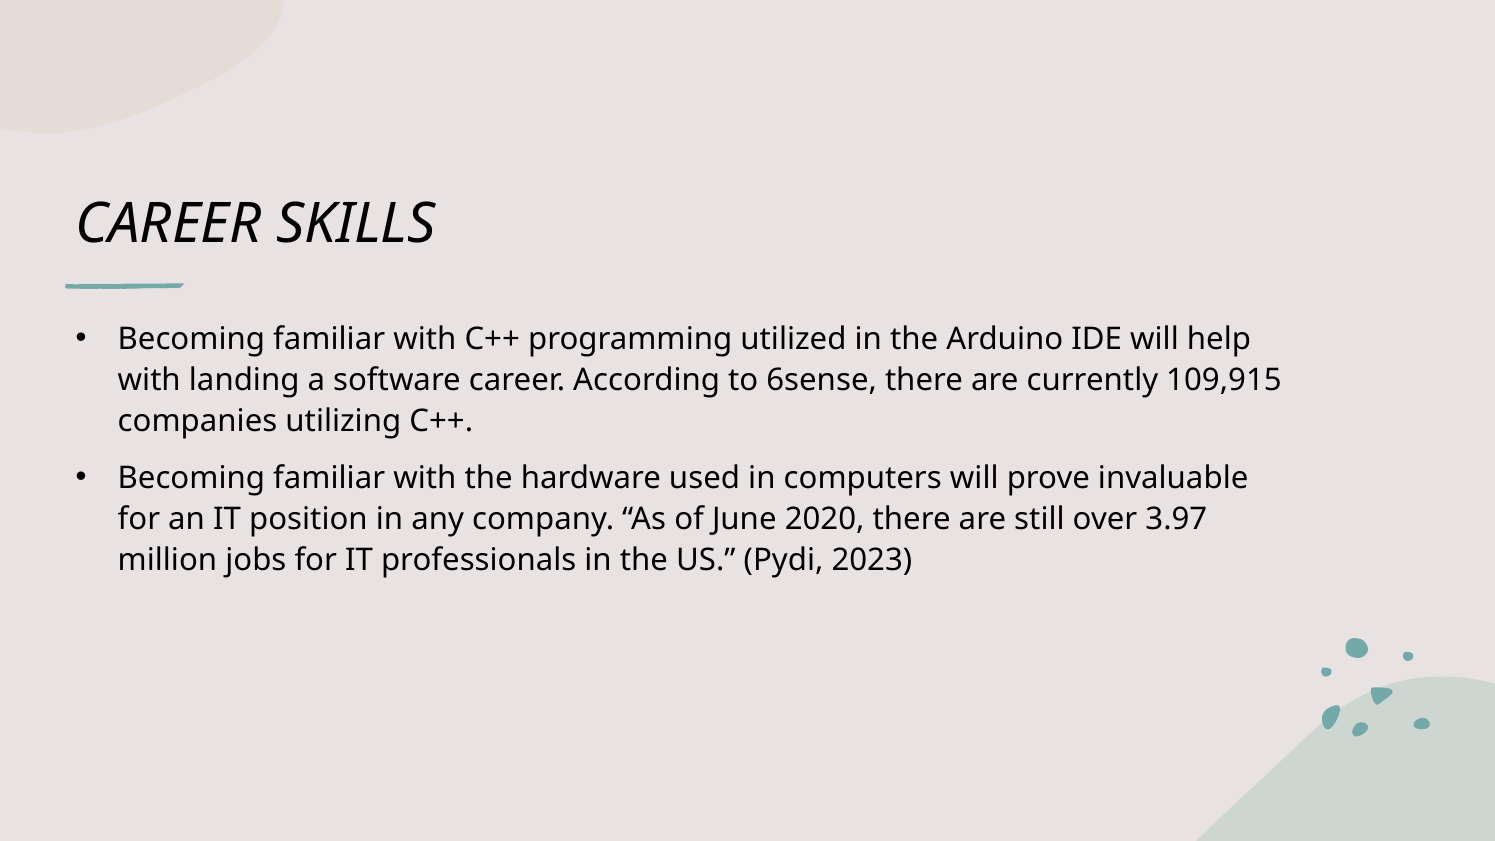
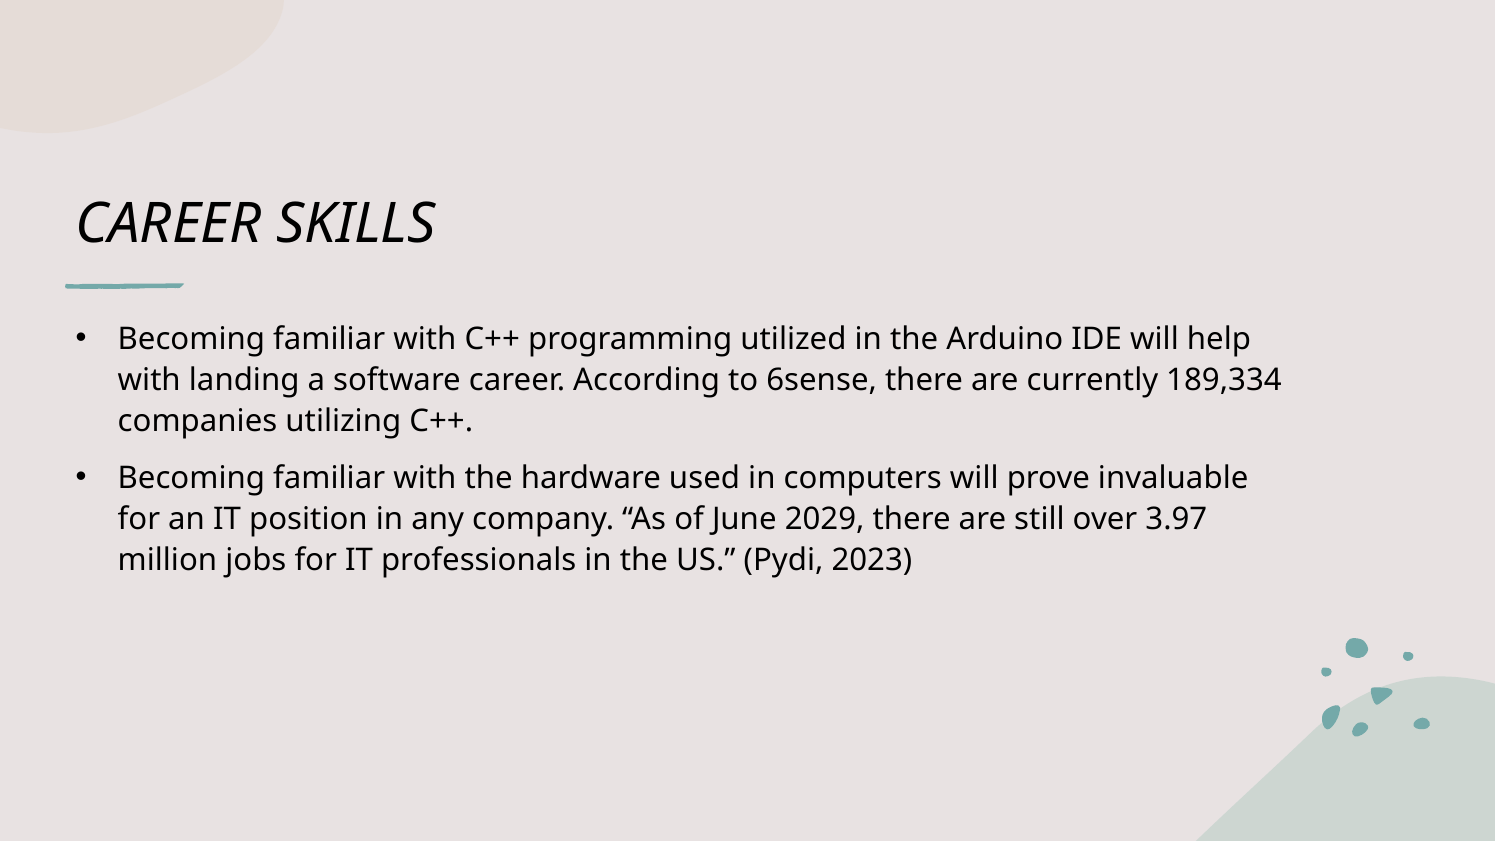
109,915: 109,915 -> 189,334
2020: 2020 -> 2029
